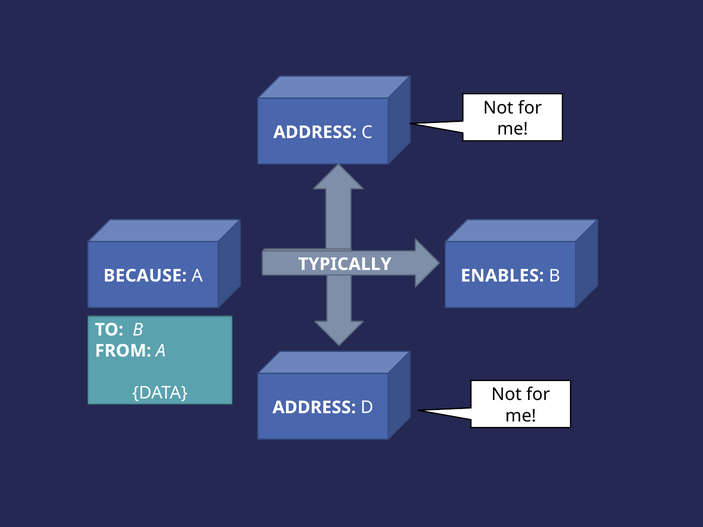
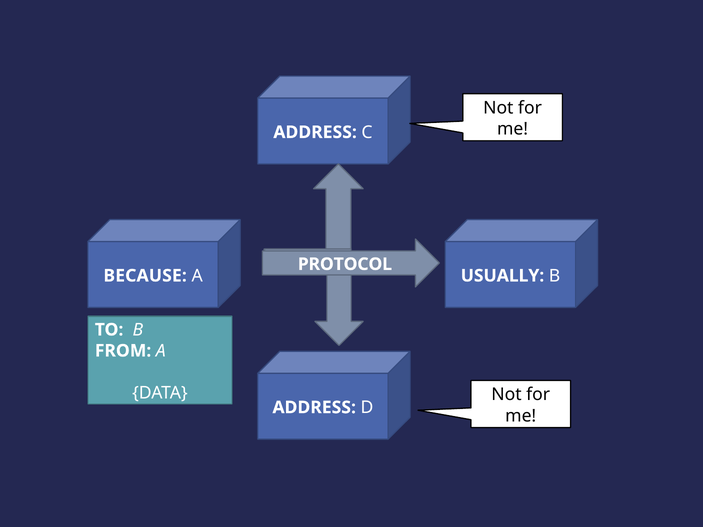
TYPICALLY: TYPICALLY -> PROTOCOL
ENABLES: ENABLES -> USUALLY
